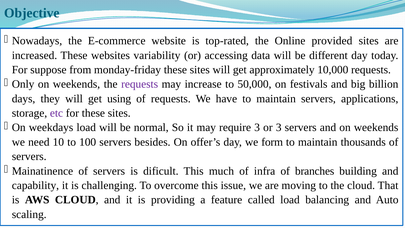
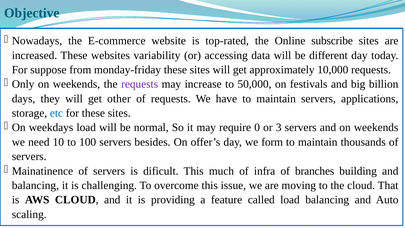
provided: provided -> subscribe
using: using -> other
etc colour: purple -> blue
require 3: 3 -> 0
capability at (35, 185): capability -> balancing
